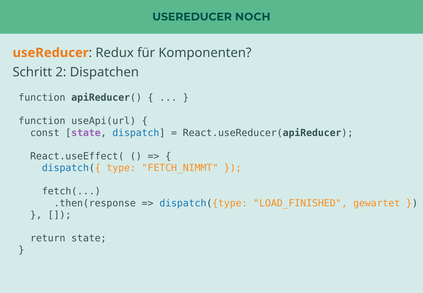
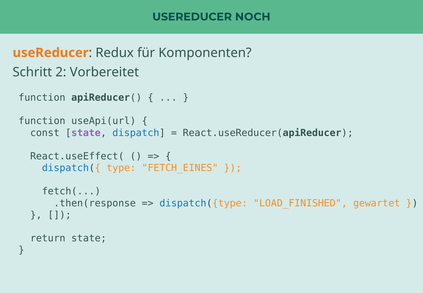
Dispatchen: Dispatchen -> Vorbereitet
FETCH_NIMMT: FETCH_NIMMT -> FETCH_EINES
